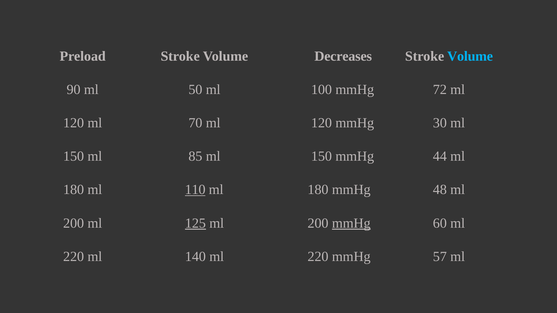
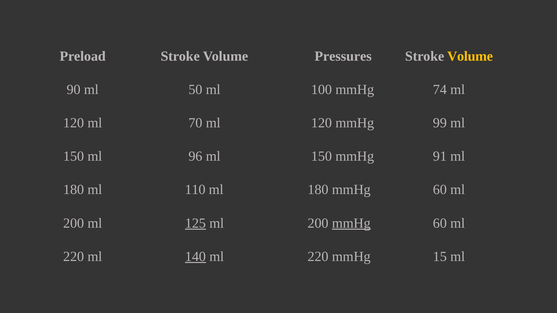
Decreases: Decreases -> Pressures
Volume at (470, 56) colour: light blue -> yellow
72: 72 -> 74
30: 30 -> 99
85: 85 -> 96
44: 44 -> 91
110 underline: present -> none
180 mmHg 48: 48 -> 60
140 underline: none -> present
57: 57 -> 15
